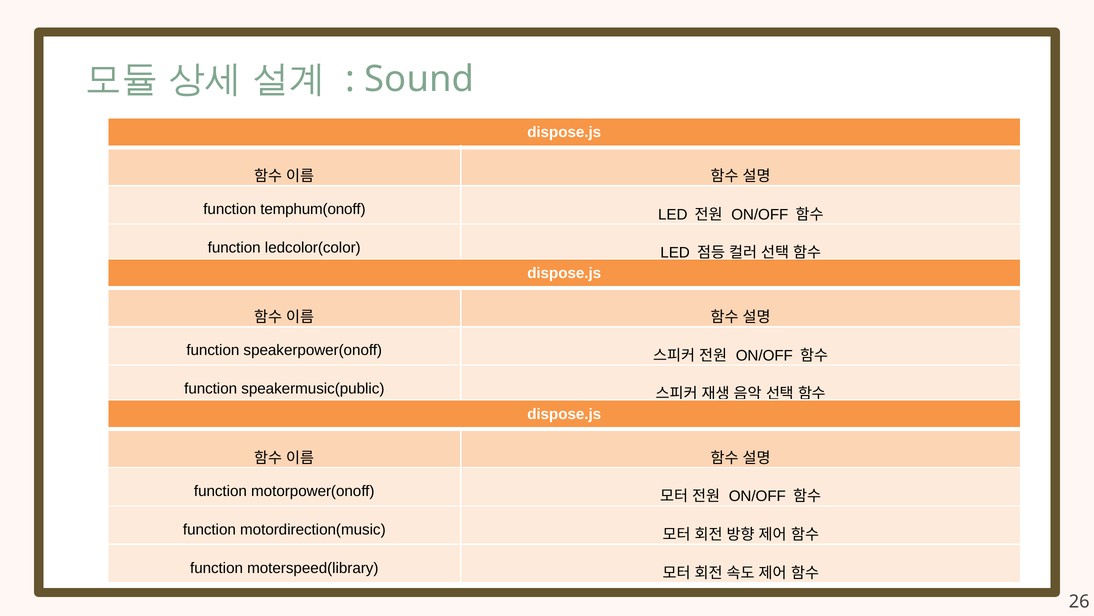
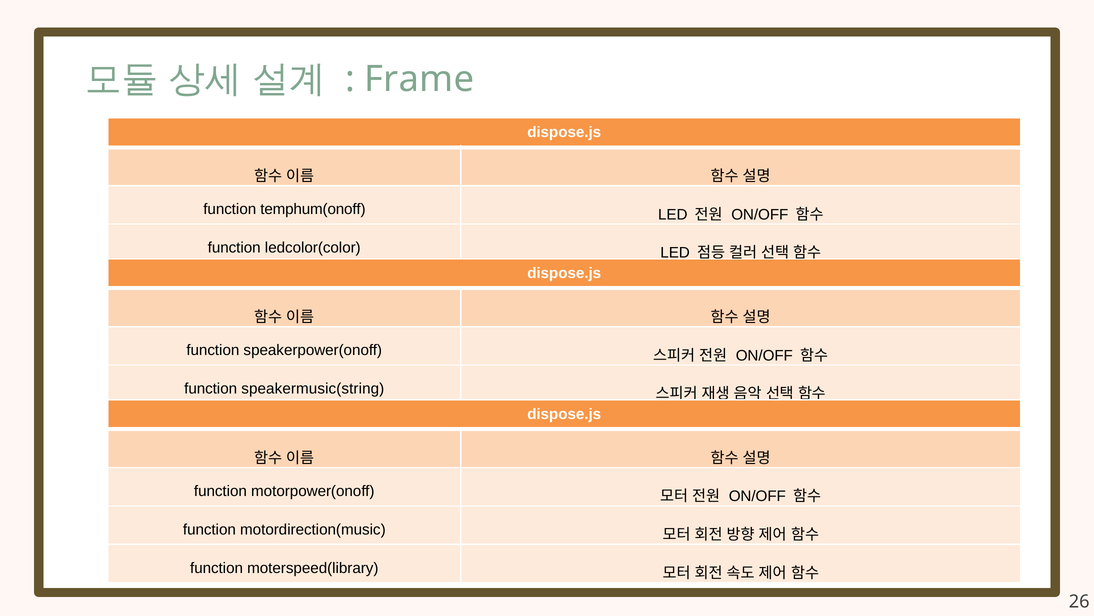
Sound: Sound -> Frame
speakermusic(public: speakermusic(public -> speakermusic(string
